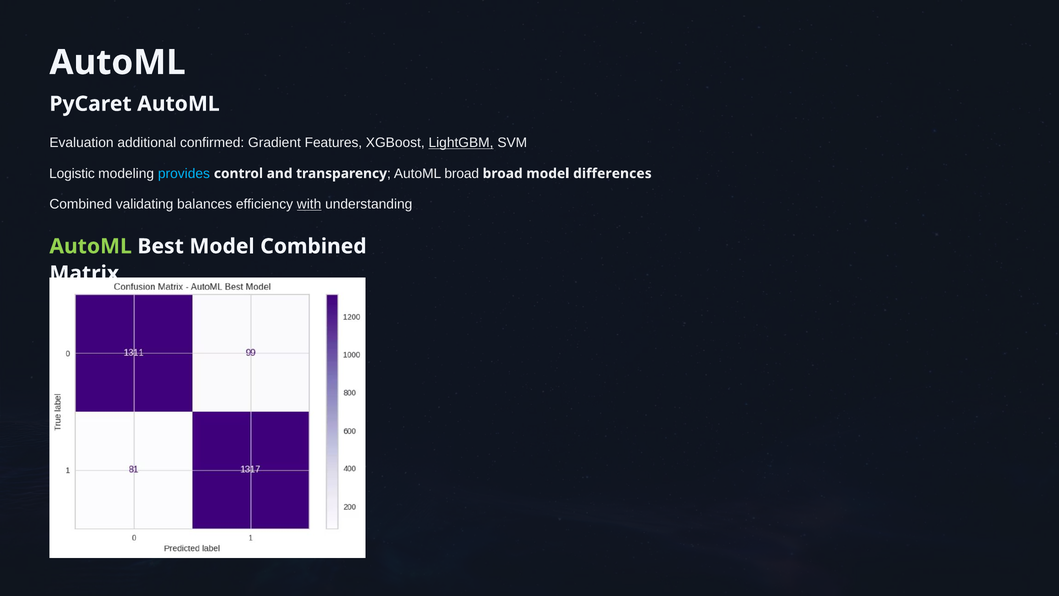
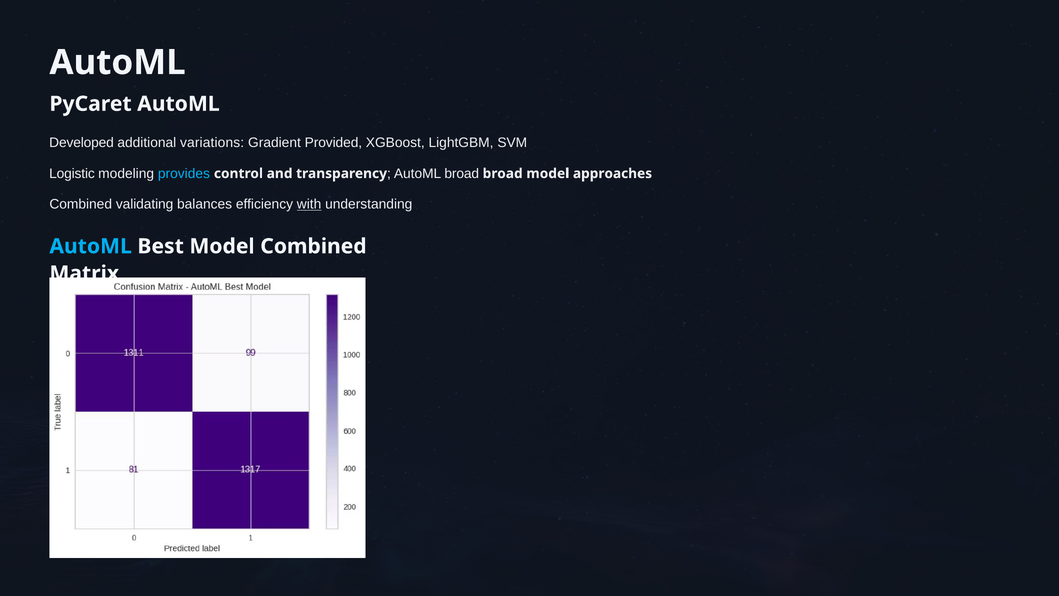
Evaluation: Evaluation -> Developed
confirmed: confirmed -> variations
Features: Features -> Provided
LightGBM underline: present -> none
differences: differences -> approaches
AutoML at (91, 246) colour: light green -> light blue
